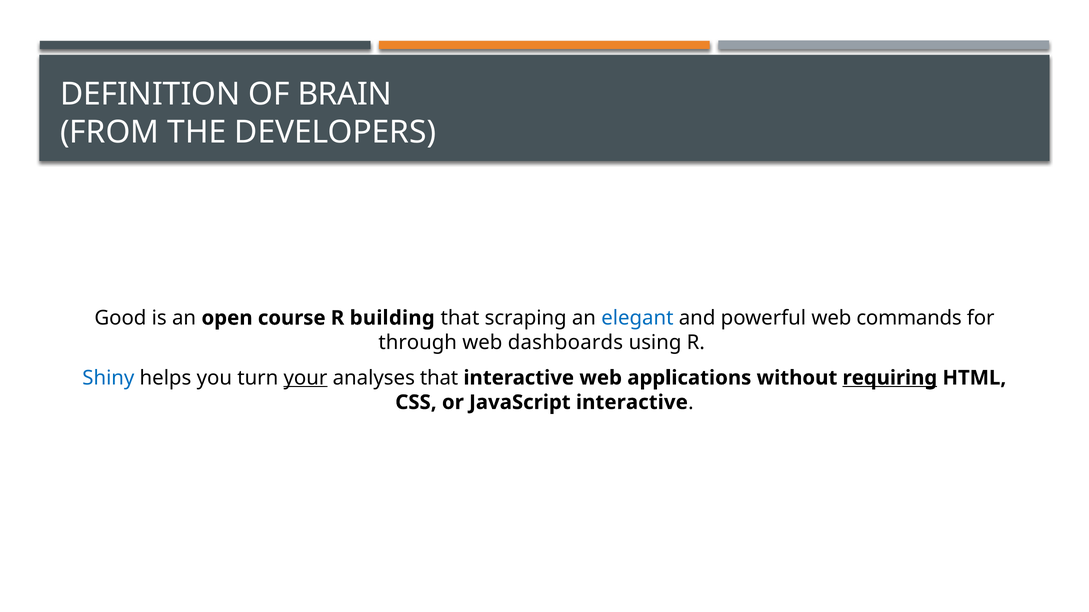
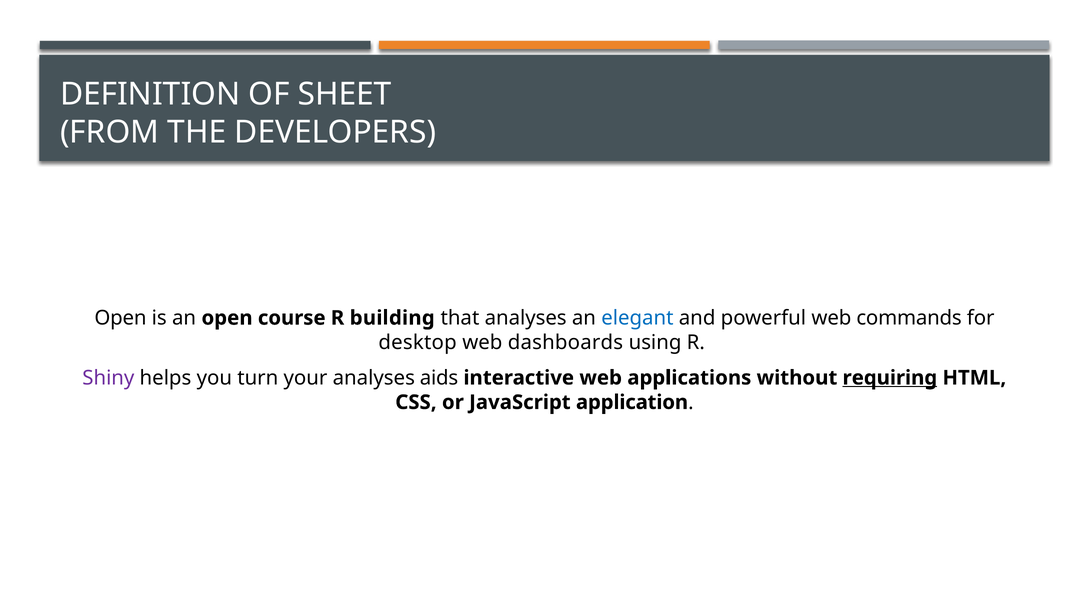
BRAIN: BRAIN -> SHEET
Good at (120, 318): Good -> Open
that scraping: scraping -> analyses
through: through -> desktop
Shiny colour: blue -> purple
your underline: present -> none
analyses that: that -> aids
JavaScript interactive: interactive -> application
